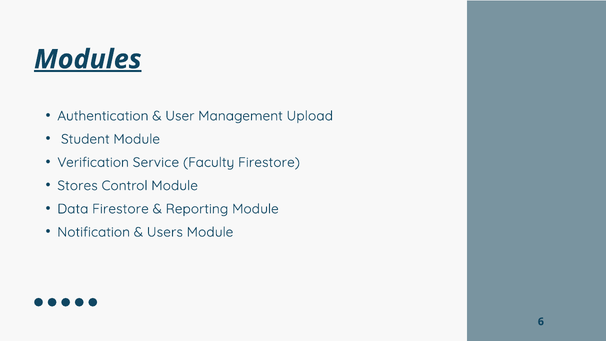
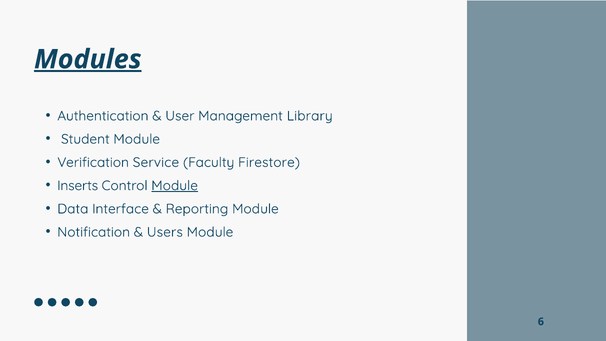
Upload: Upload -> Library
Stores: Stores -> Inserts
Module at (175, 186) underline: none -> present
Data Firestore: Firestore -> Interface
